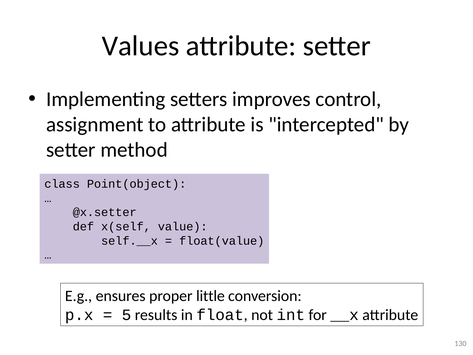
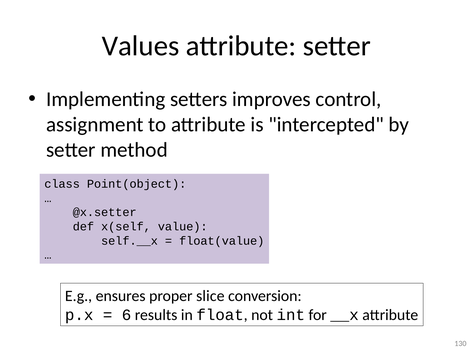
little: little -> slice
5: 5 -> 6
